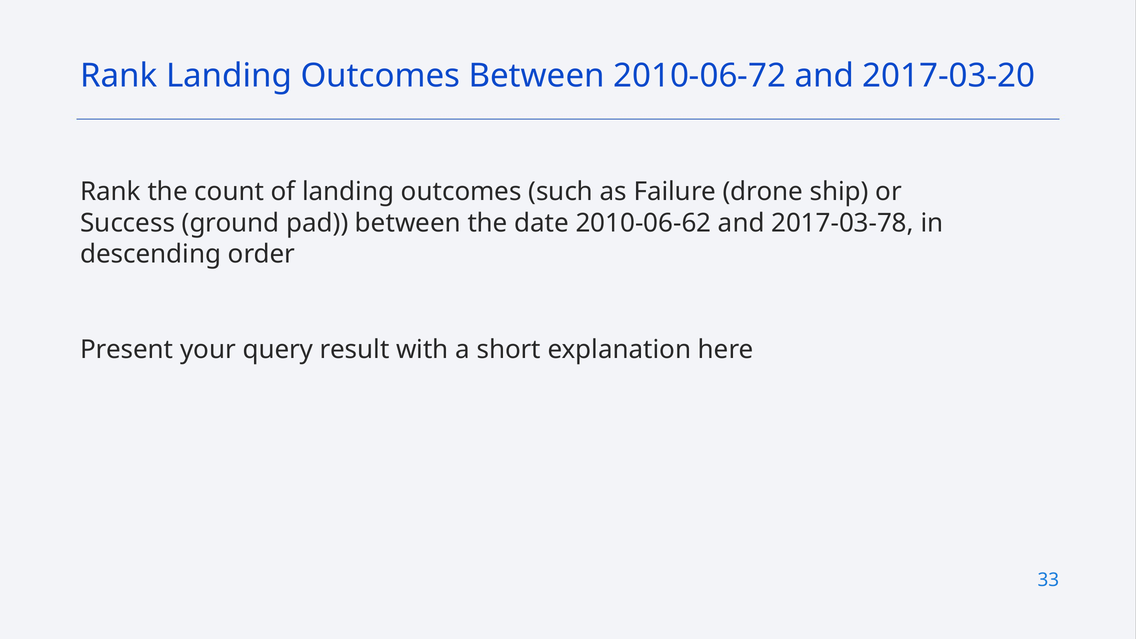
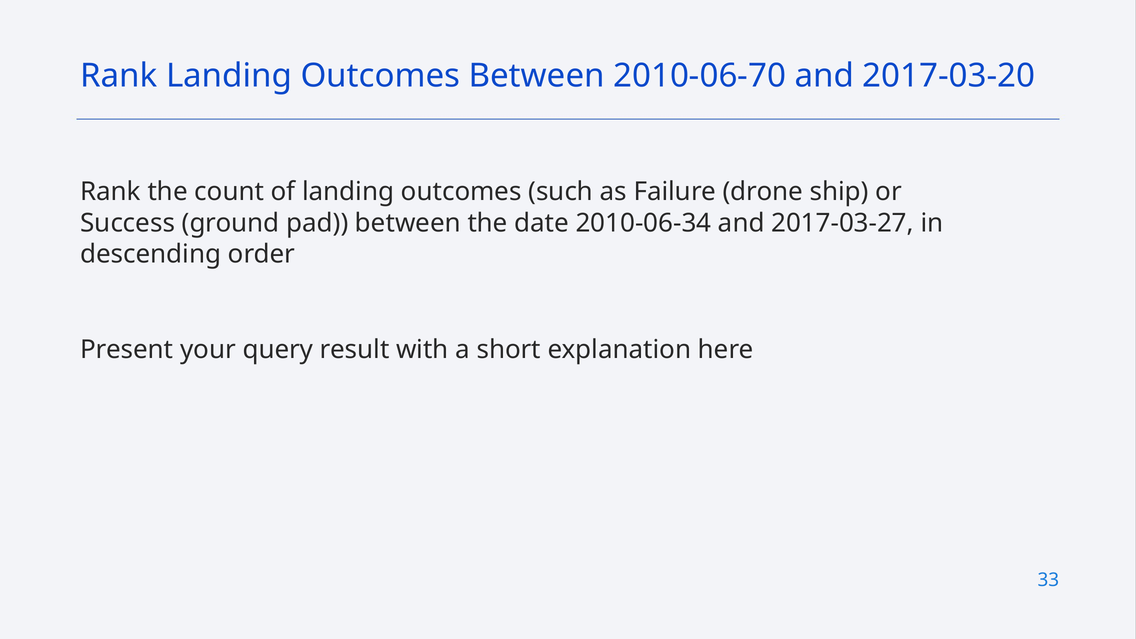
2010-06-72: 2010-06-72 -> 2010-06-70
2010-06-62: 2010-06-62 -> 2010-06-34
2017-03-78: 2017-03-78 -> 2017-03-27
